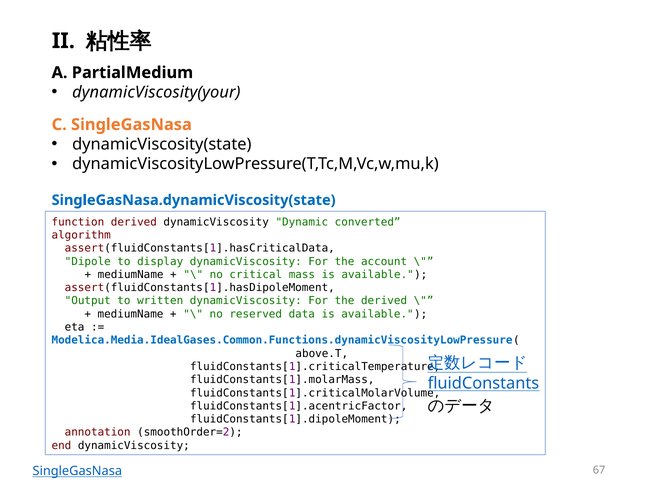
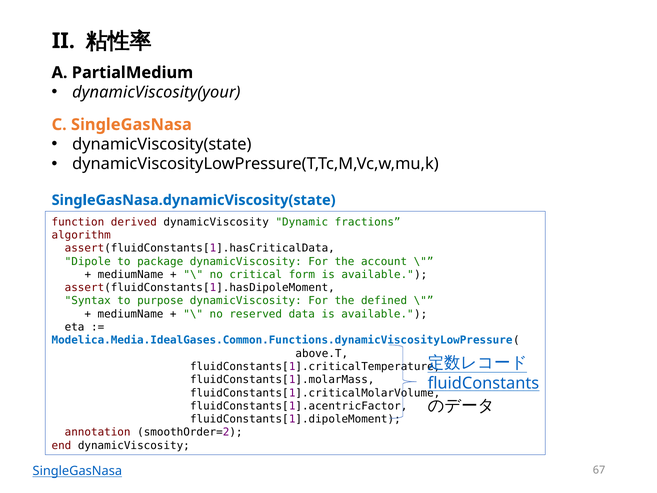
converted: converted -> fractions
display: display -> package
mass: mass -> form
Output: Output -> Syntax
written: written -> purpose
the derived: derived -> defined
